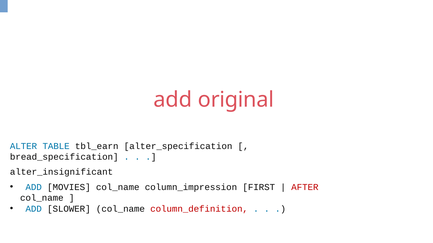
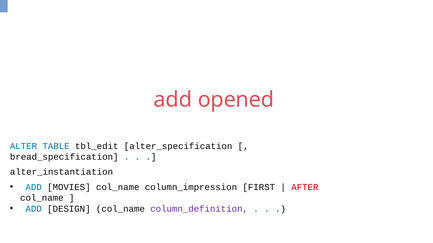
original: original -> opened
tbl_earn: tbl_earn -> tbl_edit
alter_insignificant: alter_insignificant -> alter_instantiation
SLOWER: SLOWER -> DESIGN
column_definition colour: red -> purple
